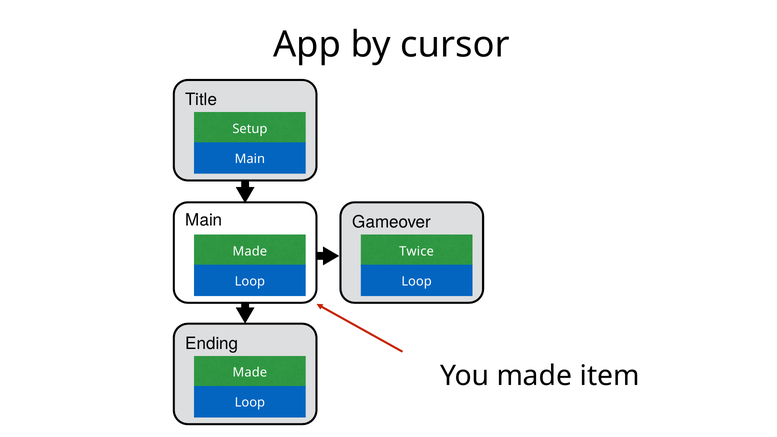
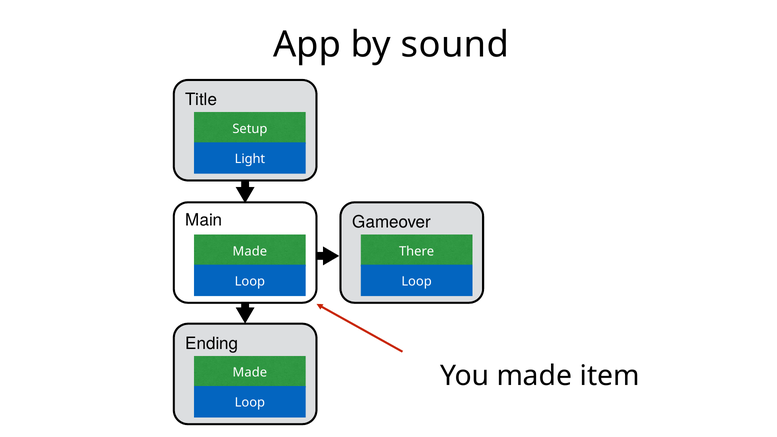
cursor: cursor -> sound
Main at (250, 159): Main -> Light
Twice: Twice -> There
